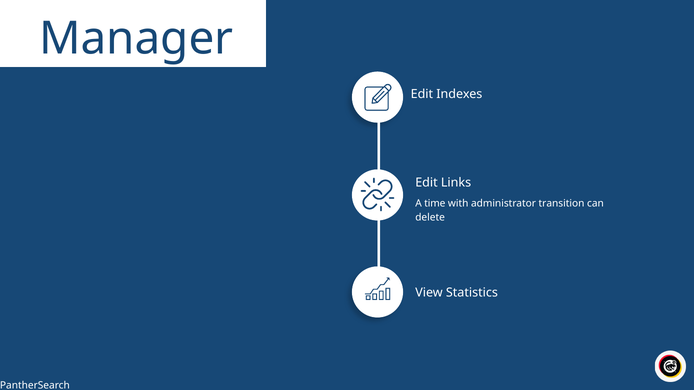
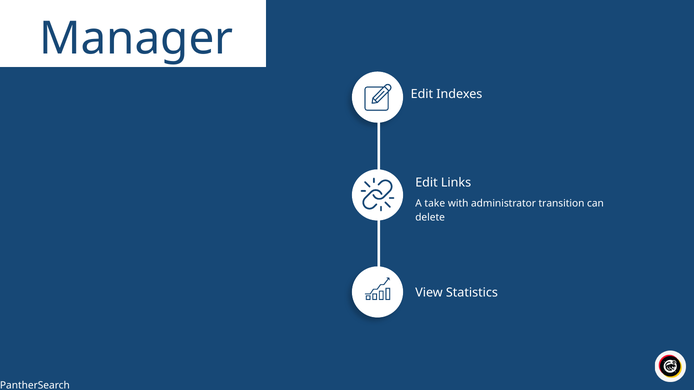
time: time -> take
